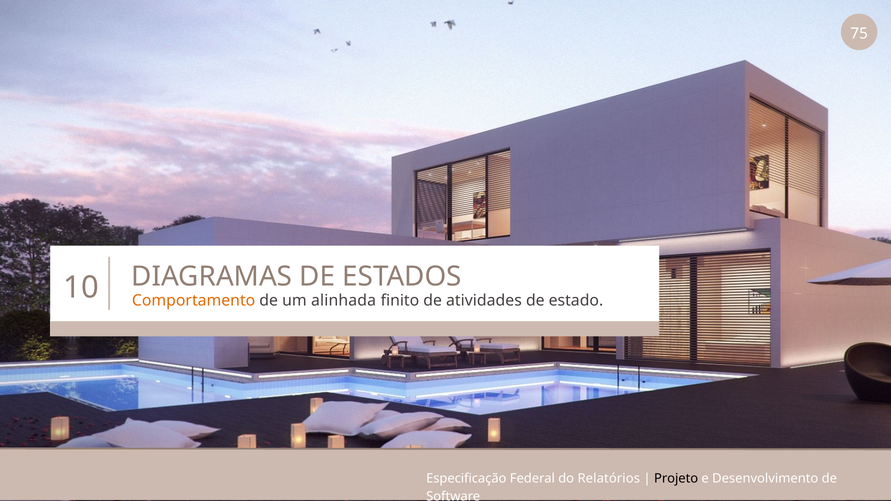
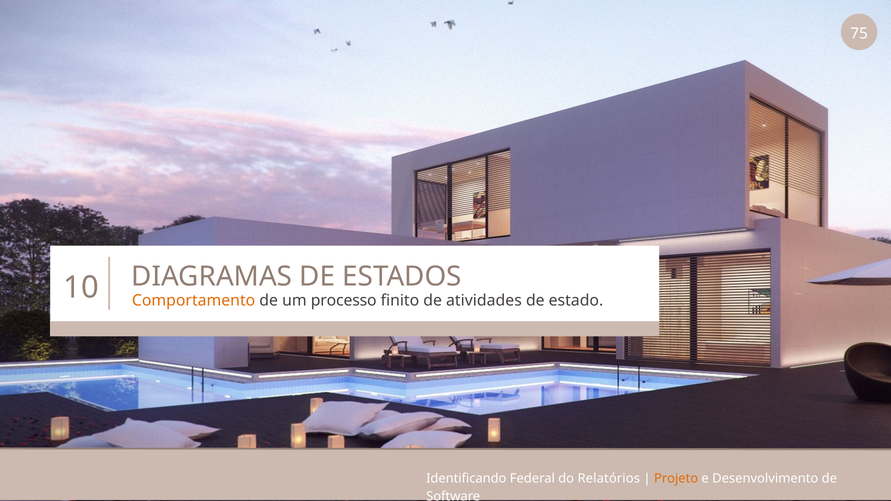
alinhada: alinhada -> processo
Especificação: Especificação -> Identificando
Projeto colour: black -> orange
